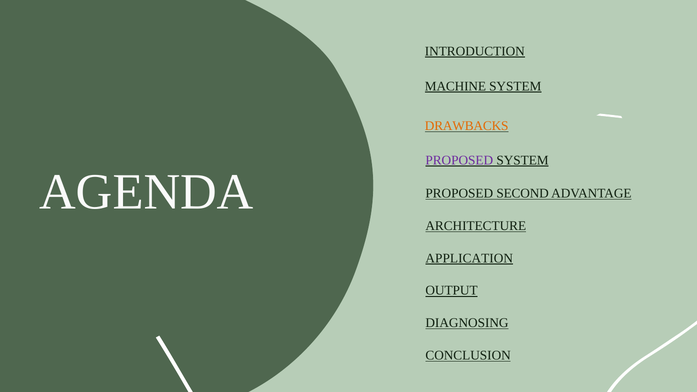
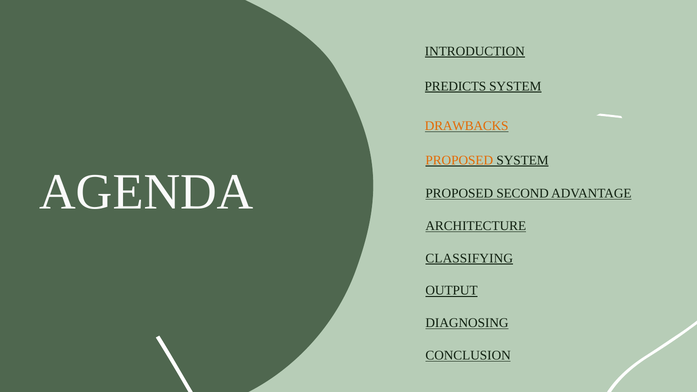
MACHINE: MACHINE -> PREDICTS
PROPOSED at (459, 160) colour: purple -> orange
APPLICATION: APPLICATION -> CLASSIFYING
